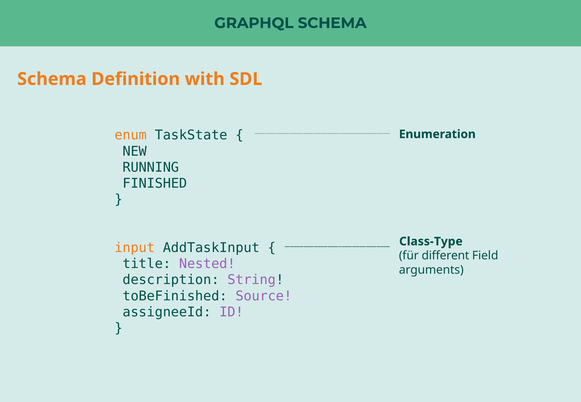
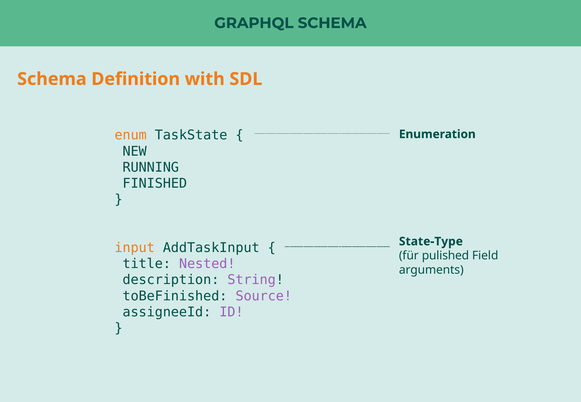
Class-Type: Class-Type -> State-Type
different: different -> pulished
